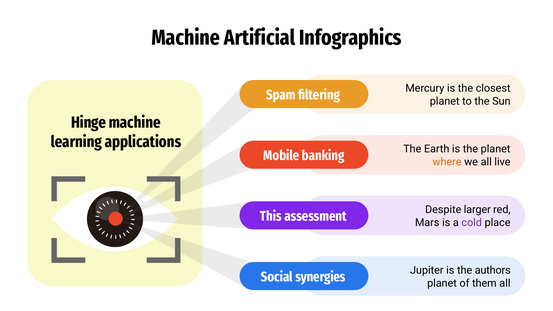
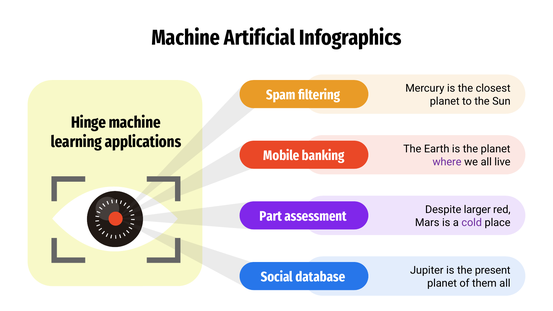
where colour: orange -> purple
This: This -> Part
authors: authors -> present
synergies: synergies -> database
